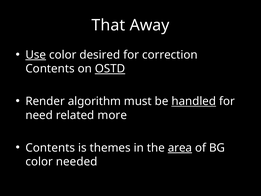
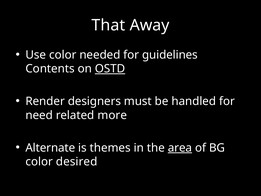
Use underline: present -> none
desired: desired -> needed
correction: correction -> guidelines
algorithm: algorithm -> designers
handled underline: present -> none
Contents at (50, 148): Contents -> Alternate
needed: needed -> desired
